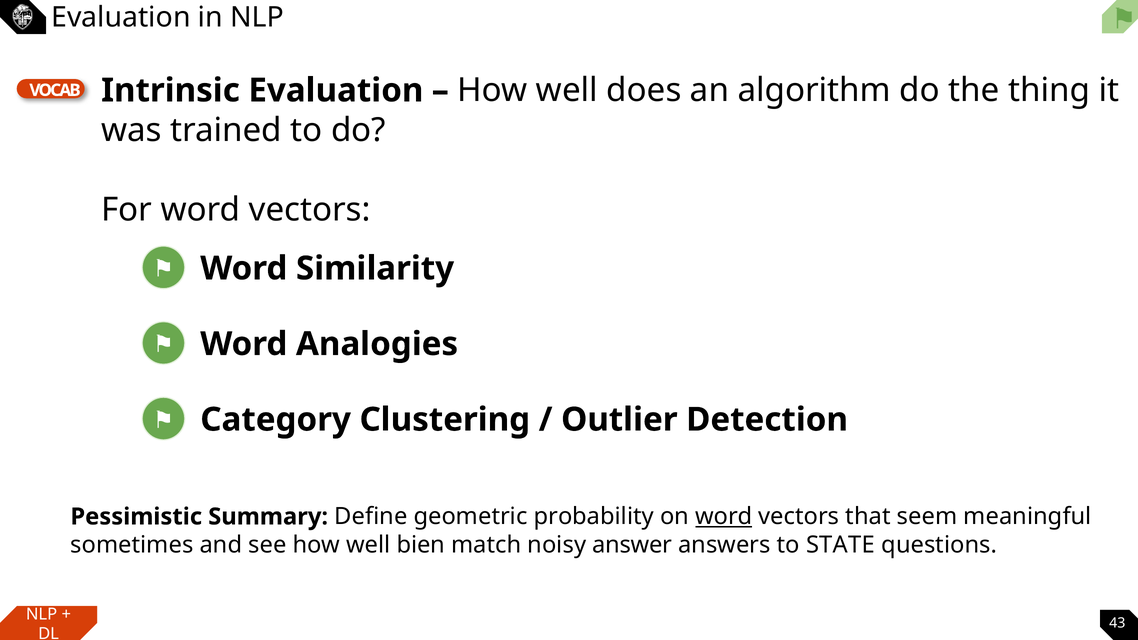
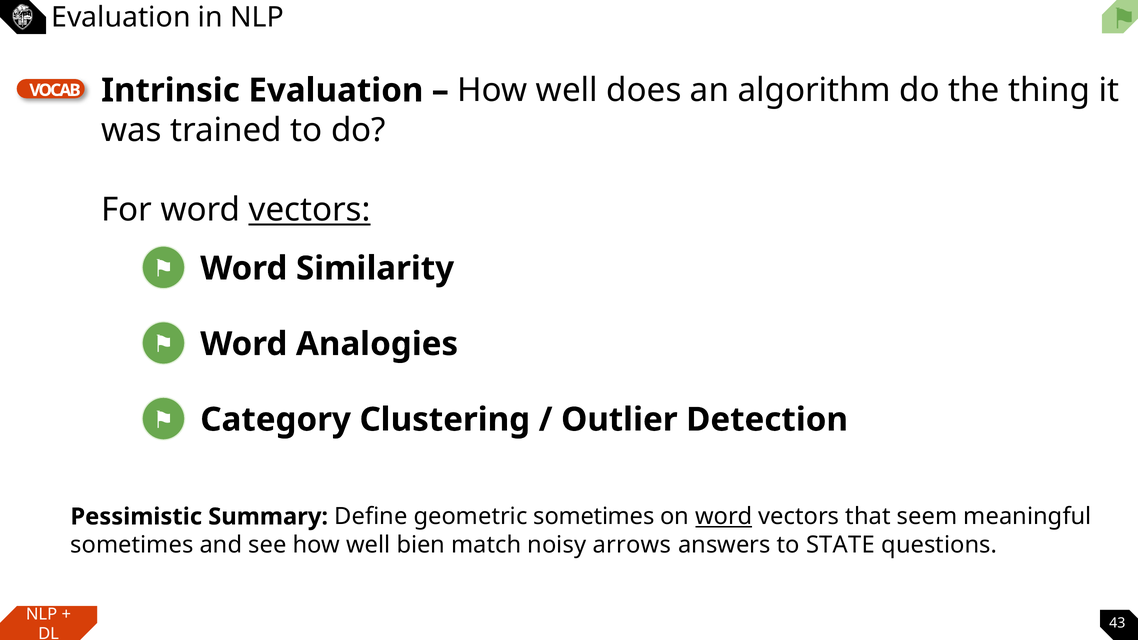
vectors at (310, 210) underline: none -> present
geometric probability: probability -> sometimes
answer: answer -> arrows
